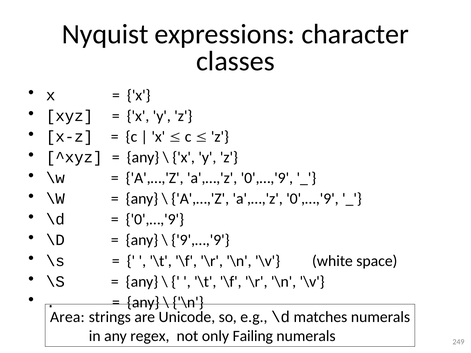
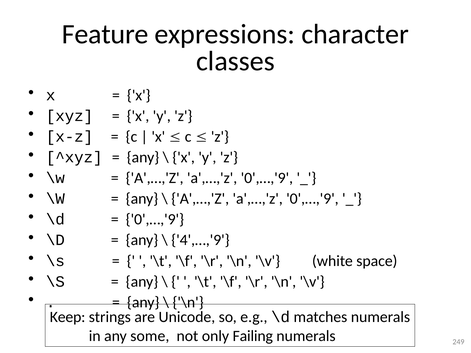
Nyquist: Nyquist -> Feature
9',…,'9: 9',…,'9 -> 4',…,'9
Area: Area -> Keep
regex: regex -> some
